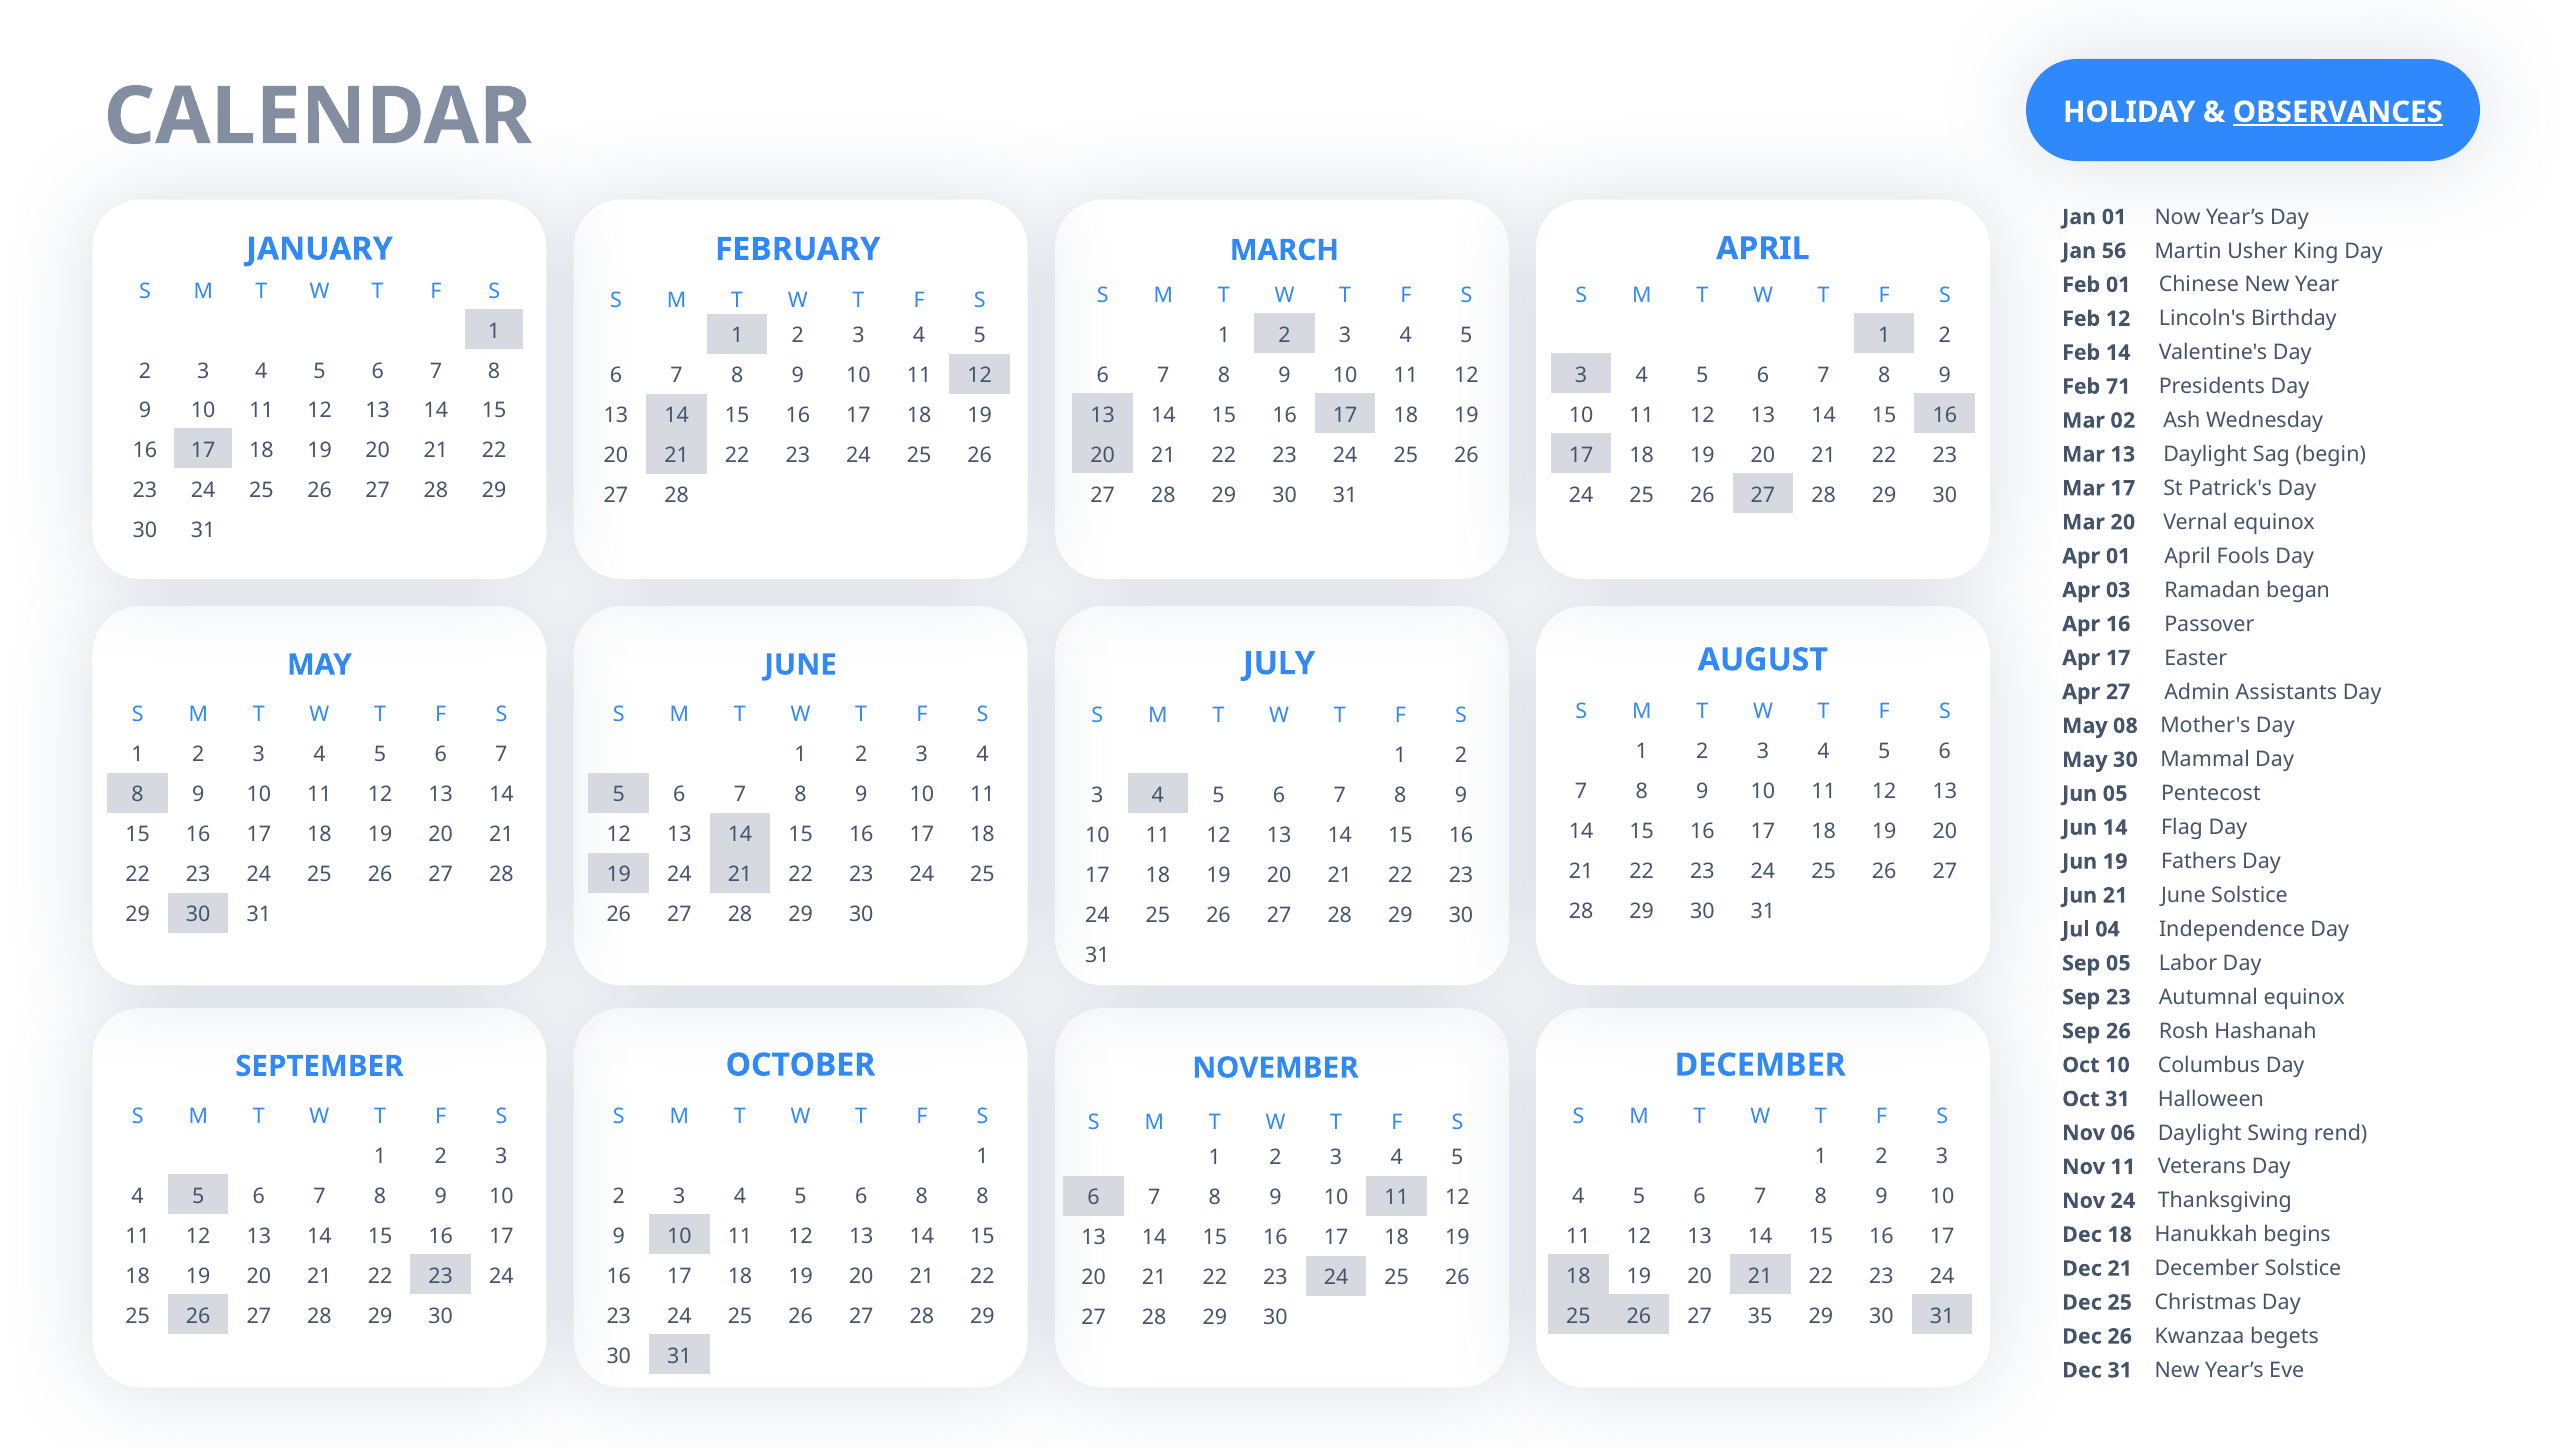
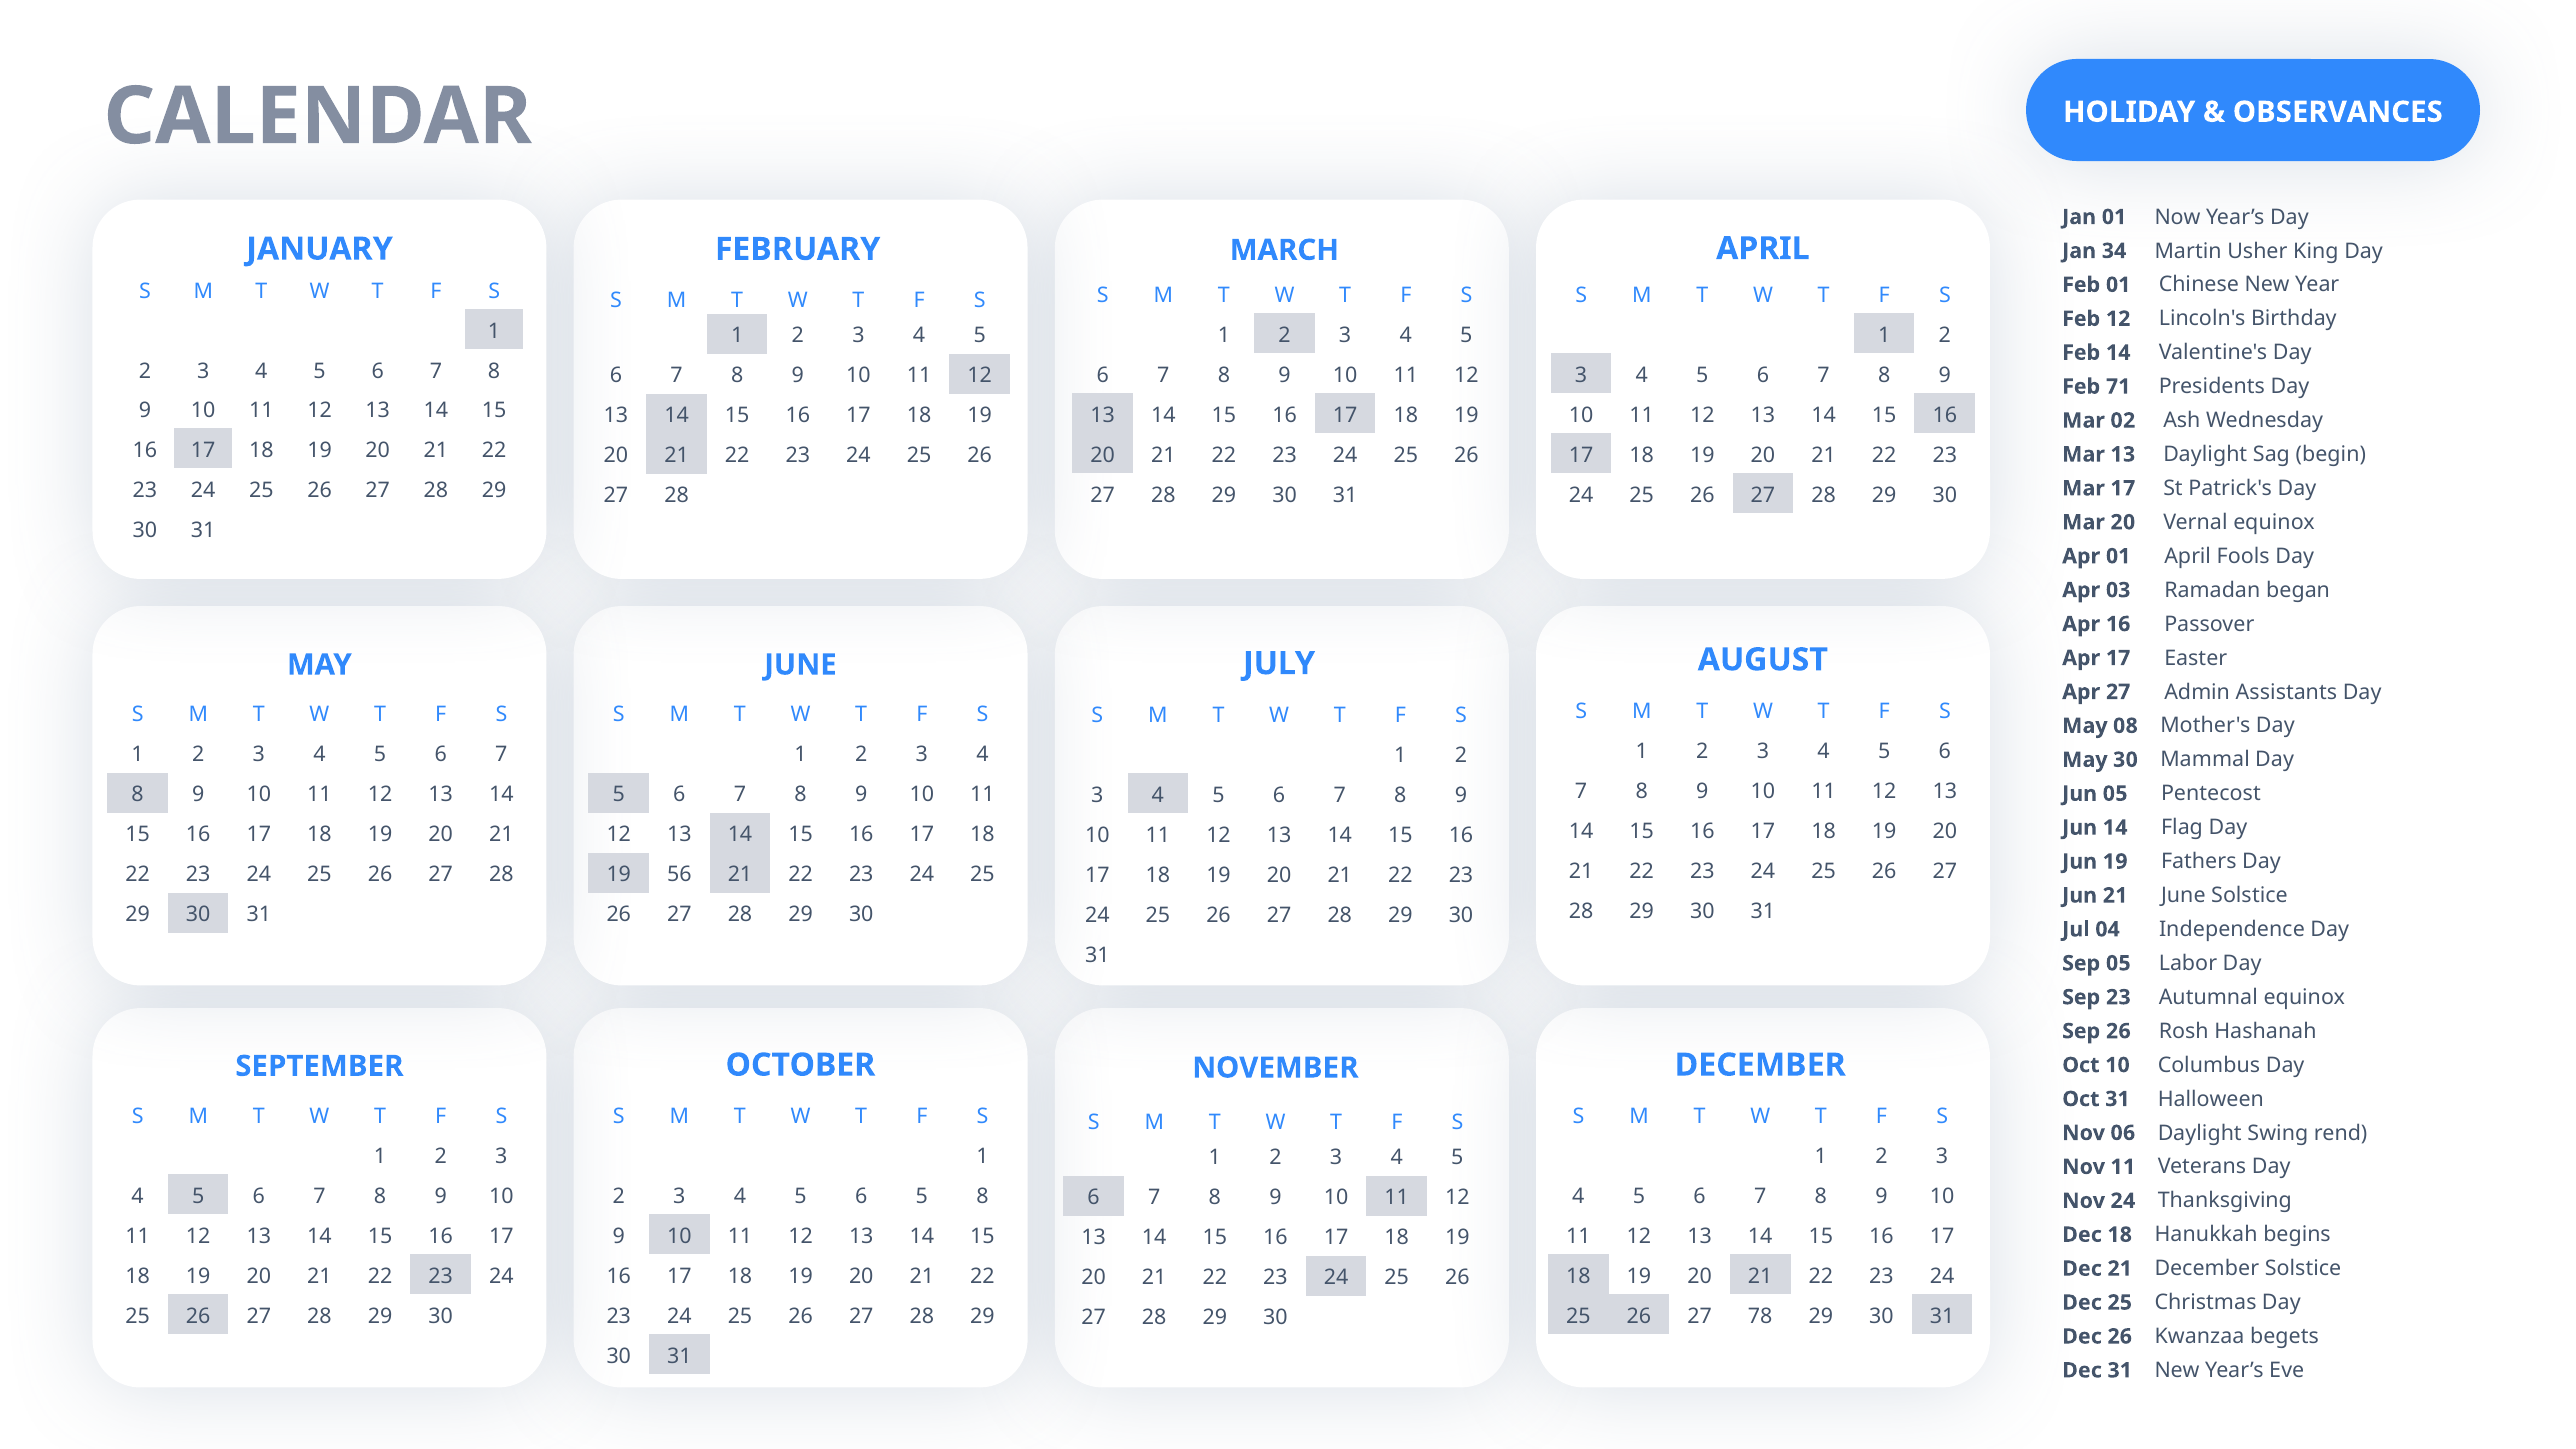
OBSERVANCES underline: present -> none
56: 56 -> 34
19 24: 24 -> 56
6 8: 8 -> 5
35: 35 -> 78
